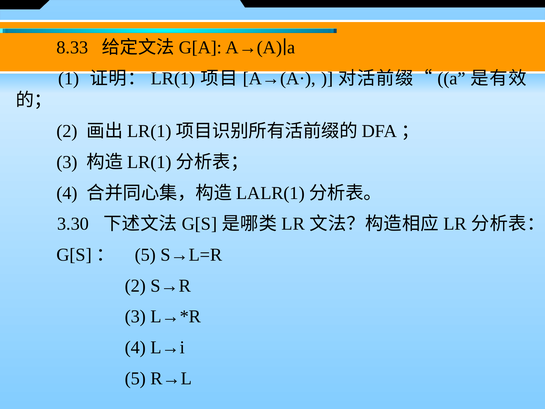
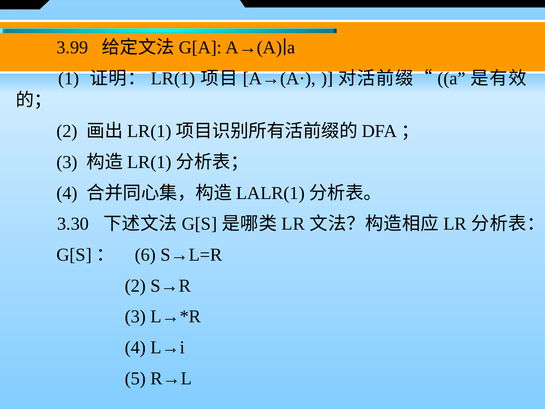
8.33: 8.33 -> 3.99
G[S]： 5: 5 -> 6
